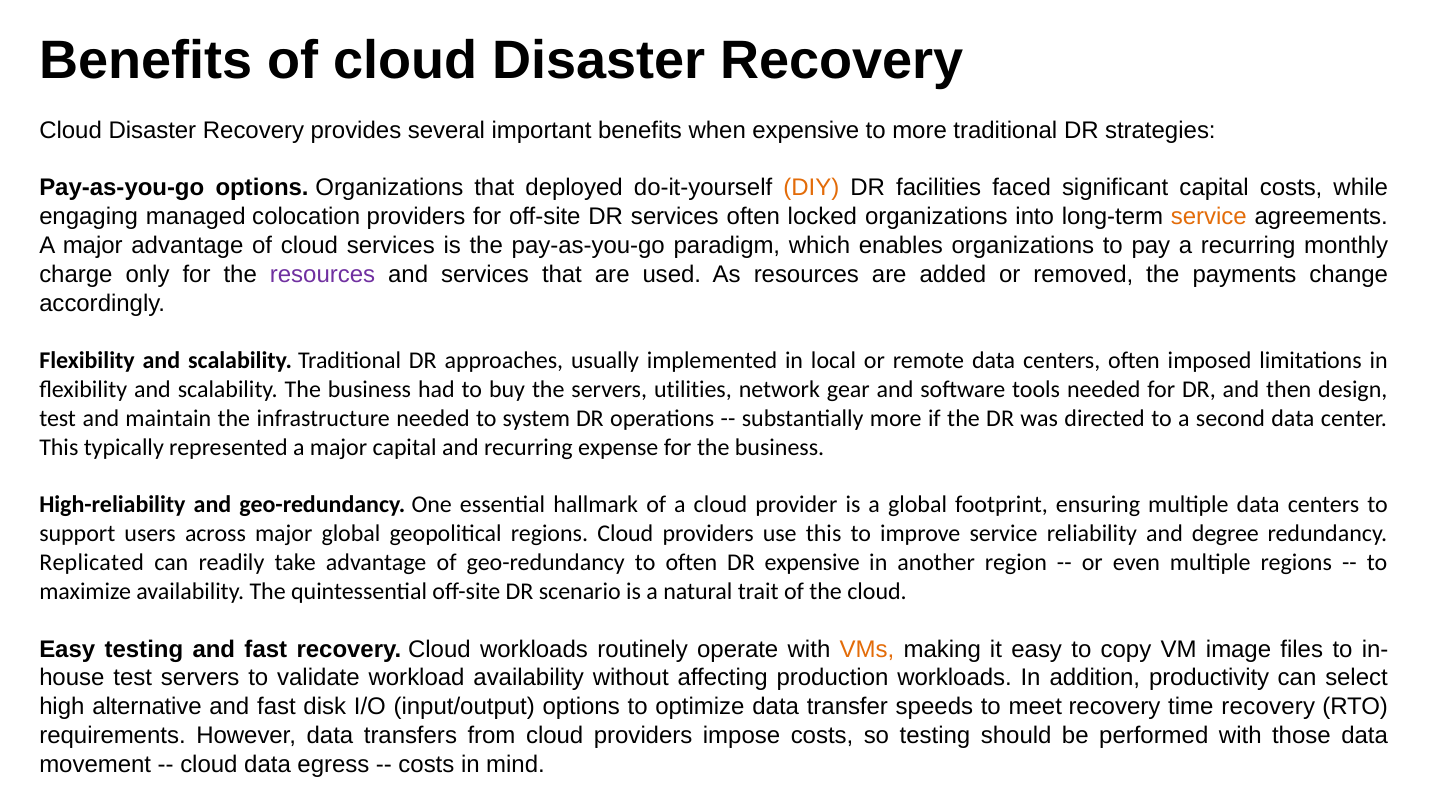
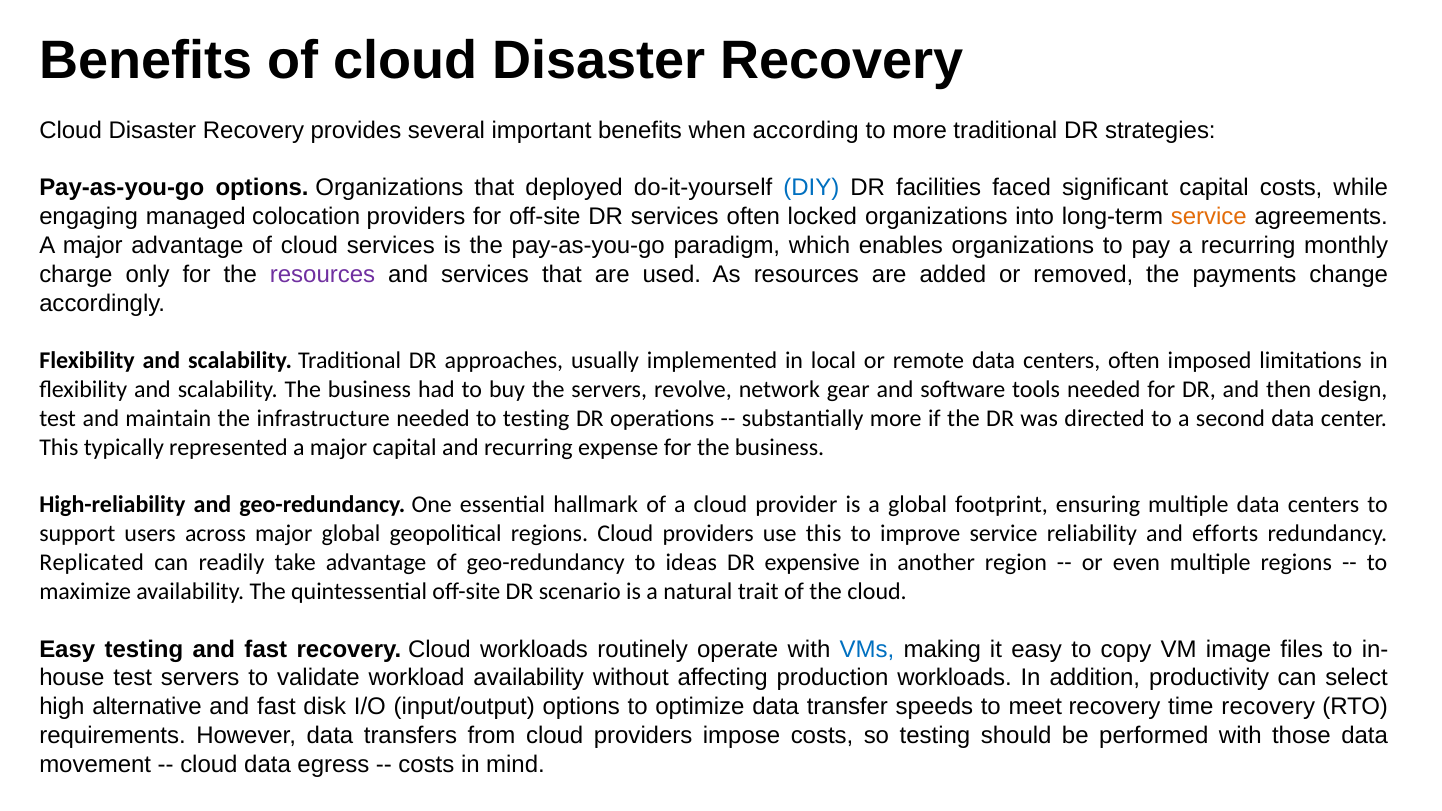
when expensive: expensive -> according
DIY colour: orange -> blue
utilities: utilities -> revolve
to system: system -> testing
degree: degree -> efforts
to often: often -> ideas
VMs colour: orange -> blue
